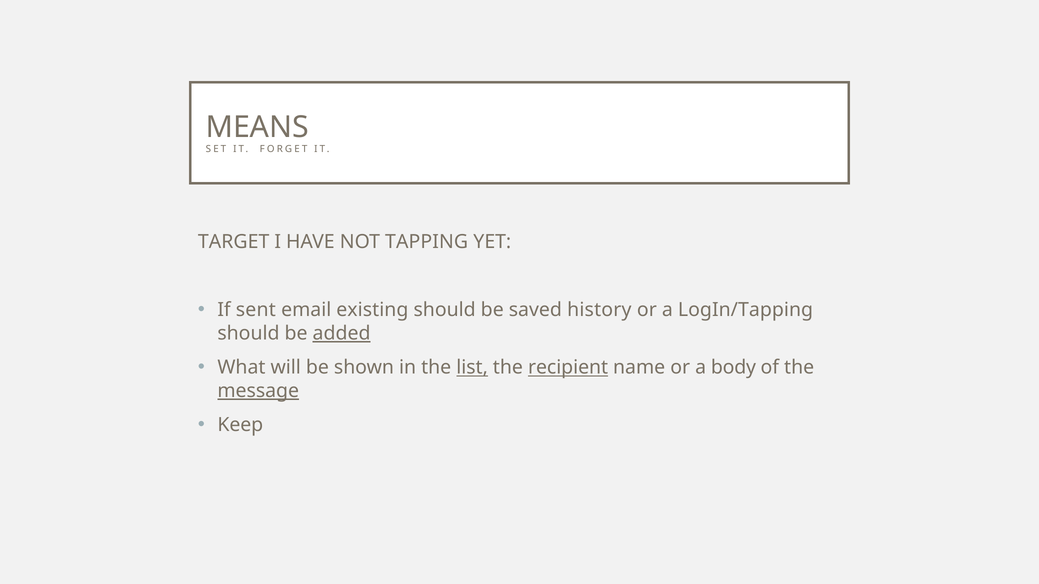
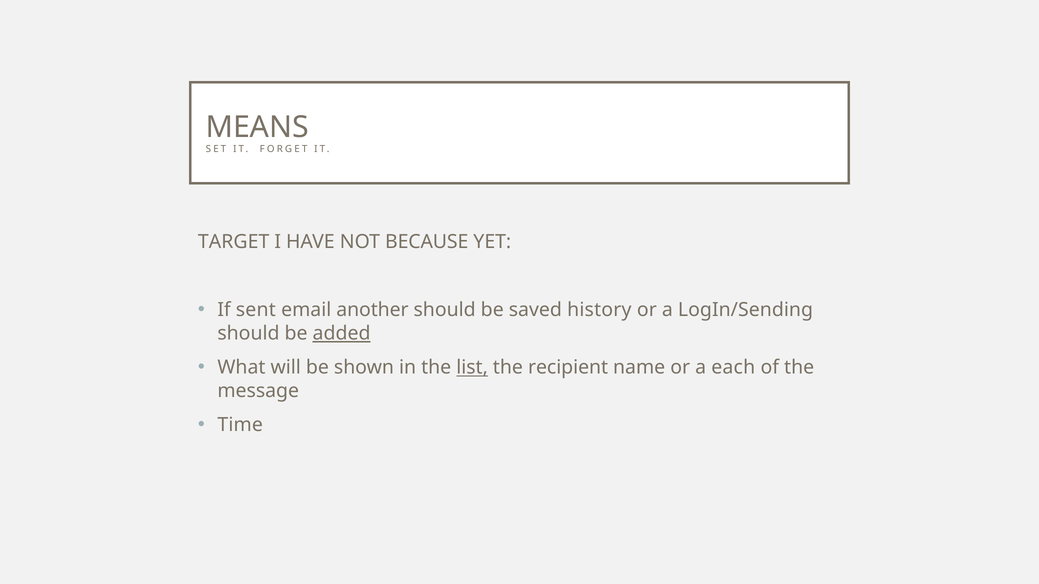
TAPPING: TAPPING -> BECAUSE
existing: existing -> another
LogIn/Tapping: LogIn/Tapping -> LogIn/Sending
recipient underline: present -> none
body: body -> each
message underline: present -> none
Keep: Keep -> Time
